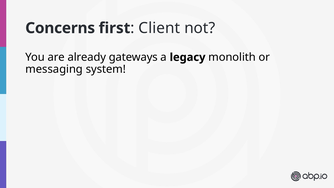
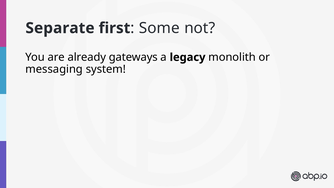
Concerns: Concerns -> Separate
Client: Client -> Some
